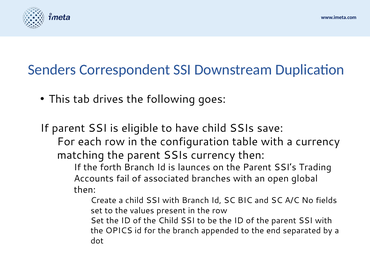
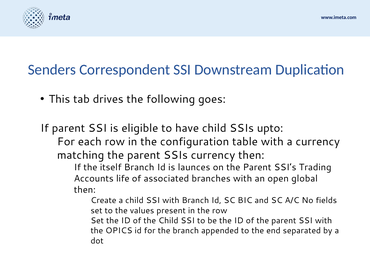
save: save -> upto
forth: forth -> itself
fail: fail -> life
